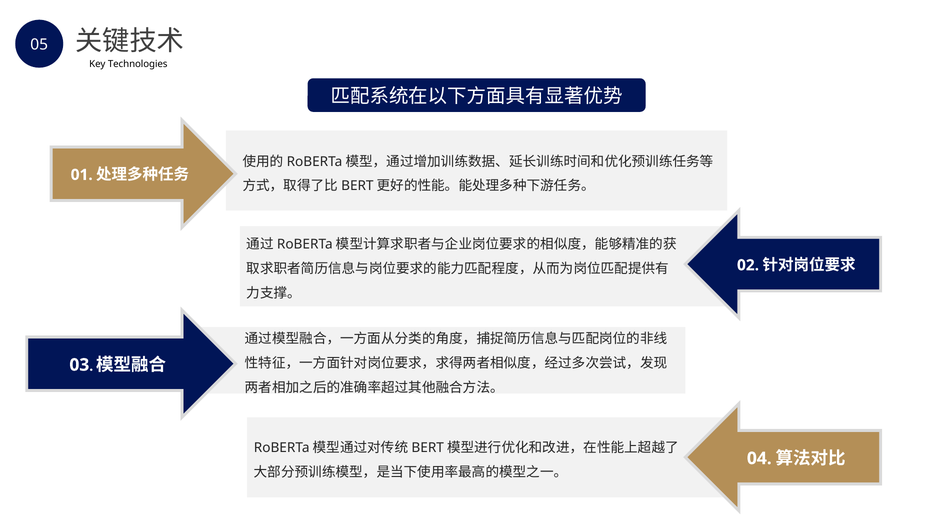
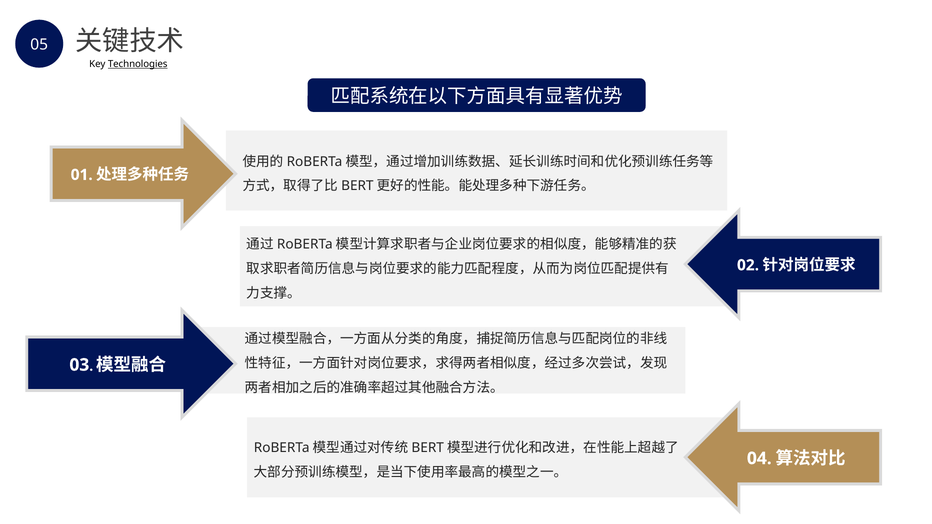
Technologies underline: none -> present
